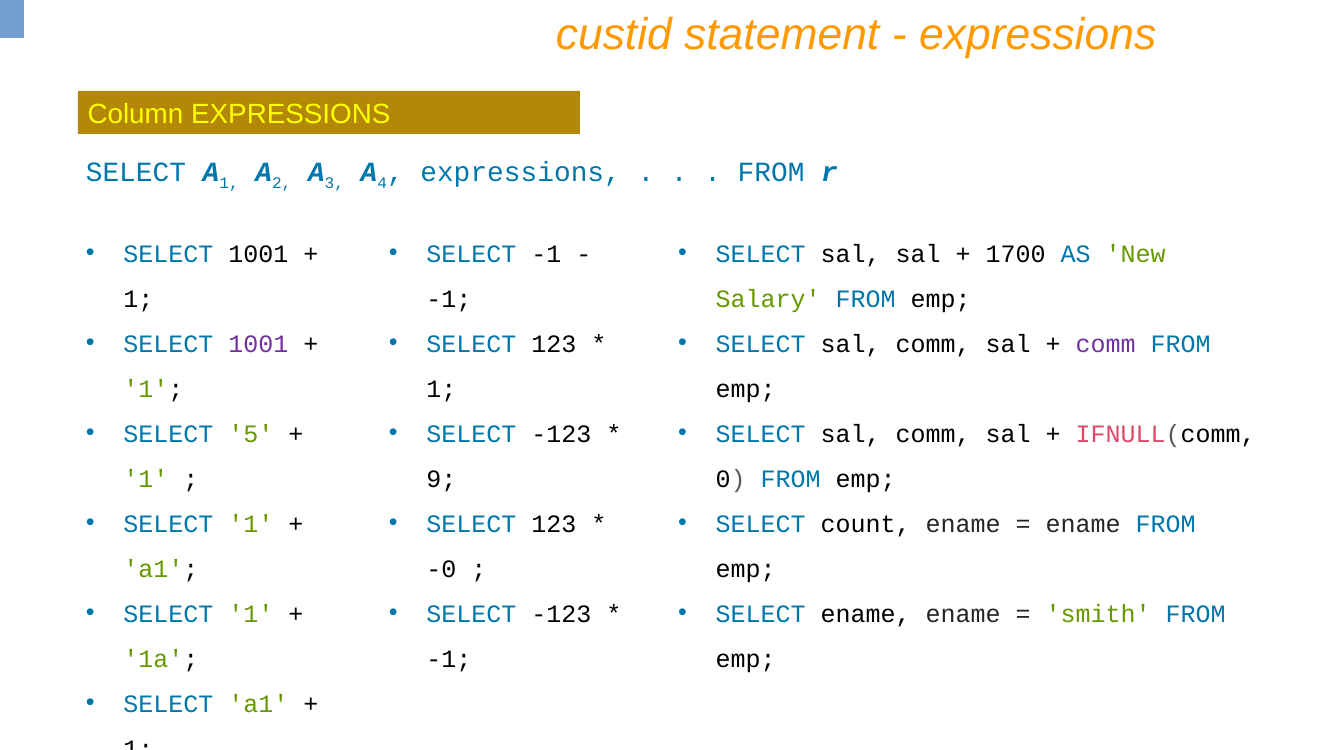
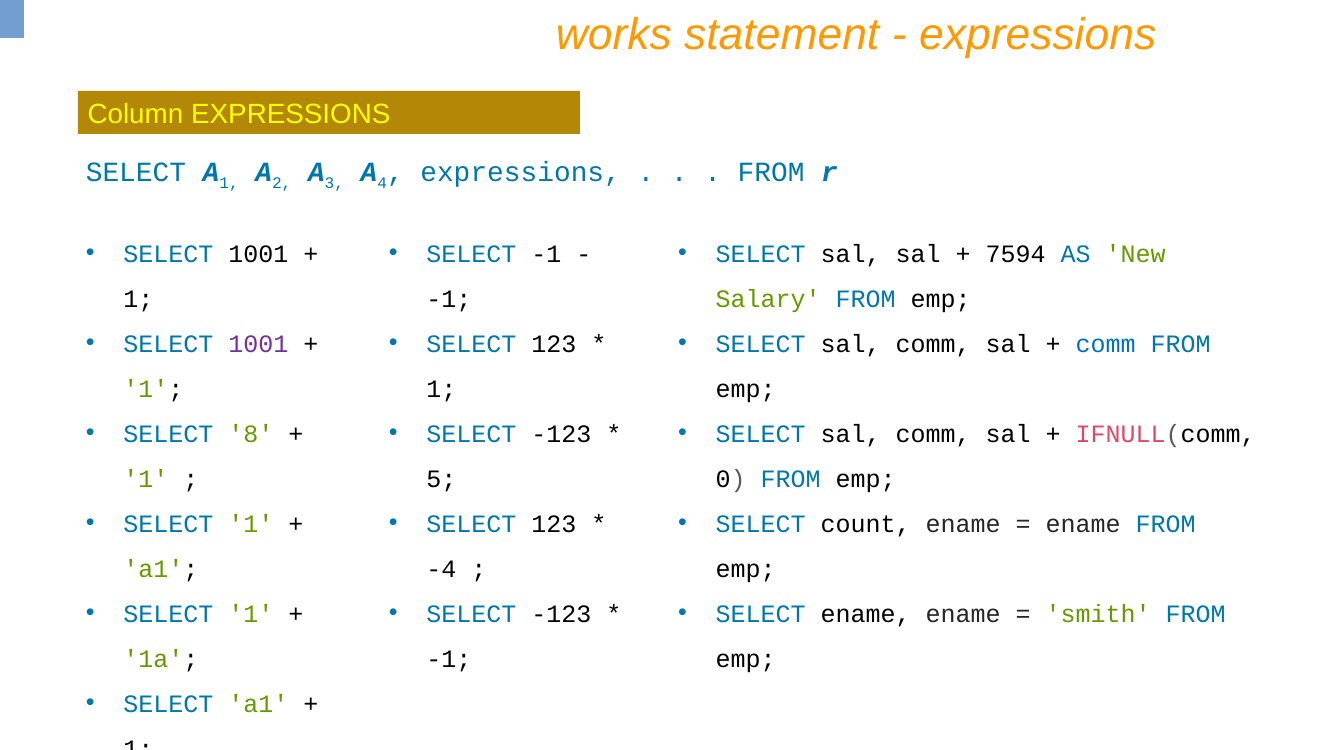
custid: custid -> works
1700: 1700 -> 7594
comm at (1106, 344) colour: purple -> blue
5: 5 -> 8
9: 9 -> 5
-0: -0 -> -4
